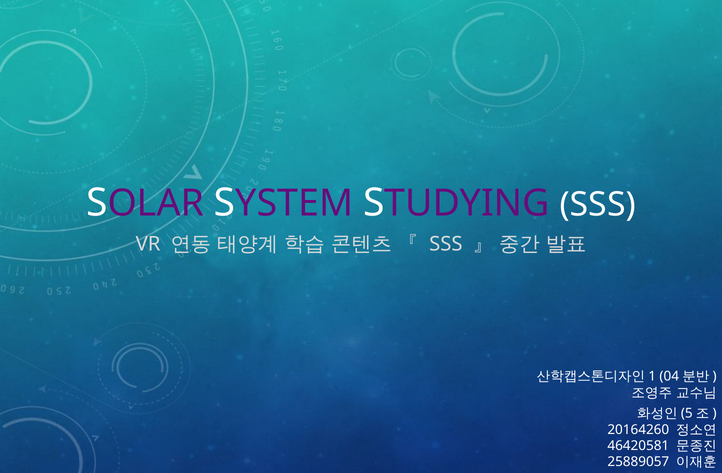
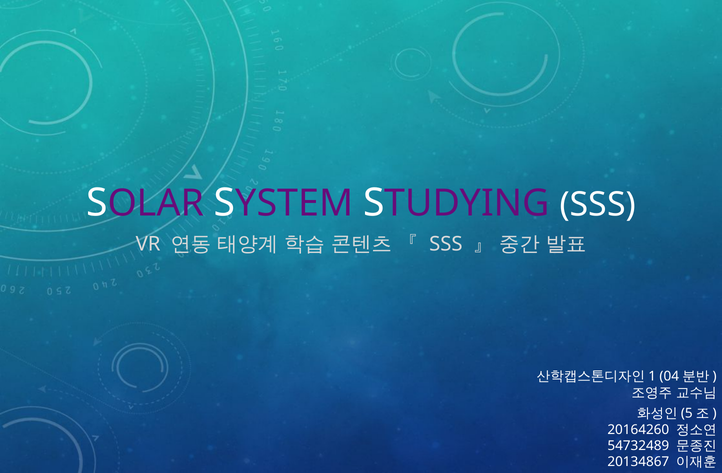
46420581: 46420581 -> 54732489
25889057: 25889057 -> 20134867
